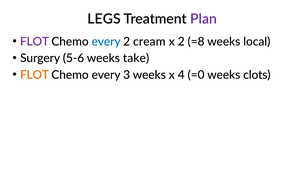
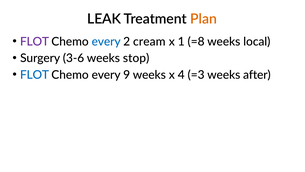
LEGS: LEGS -> LEAK
Plan colour: purple -> orange
x 2: 2 -> 1
5-6: 5-6 -> 3-6
take: take -> stop
FLOT at (35, 75) colour: orange -> blue
3: 3 -> 9
=0: =0 -> =3
clots: clots -> after
